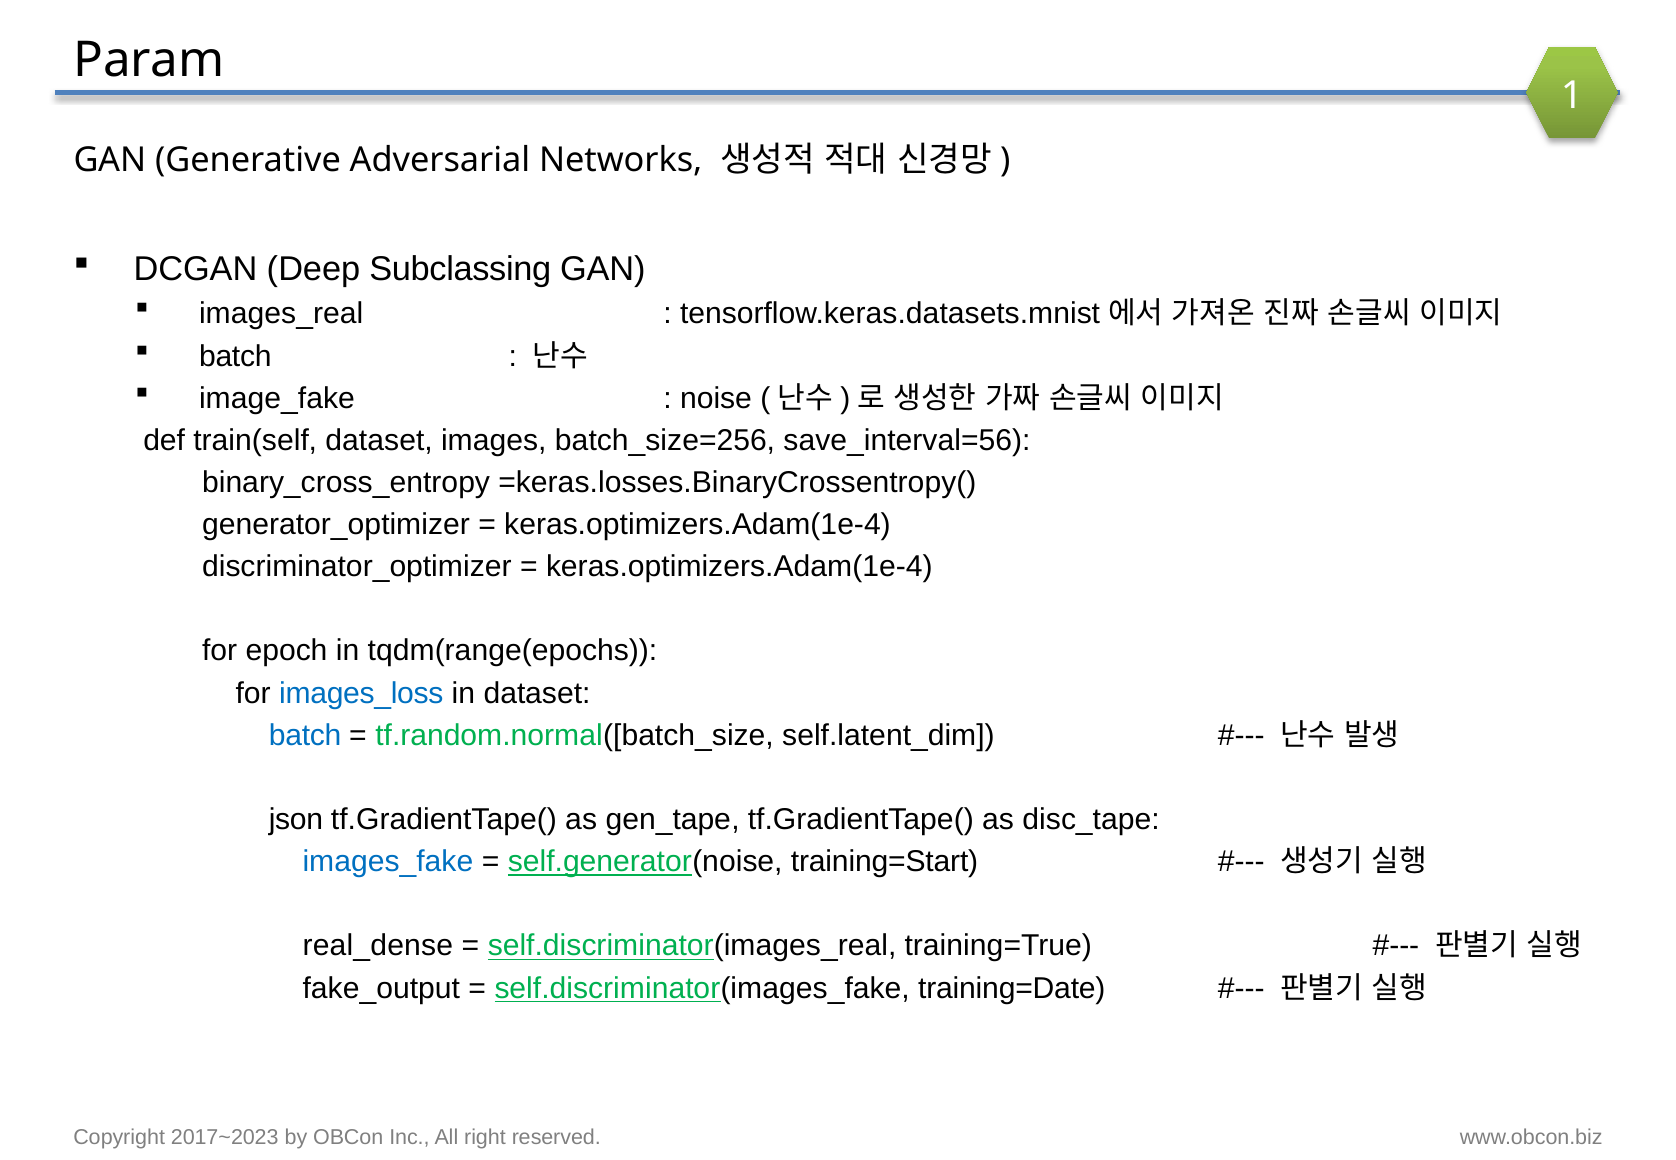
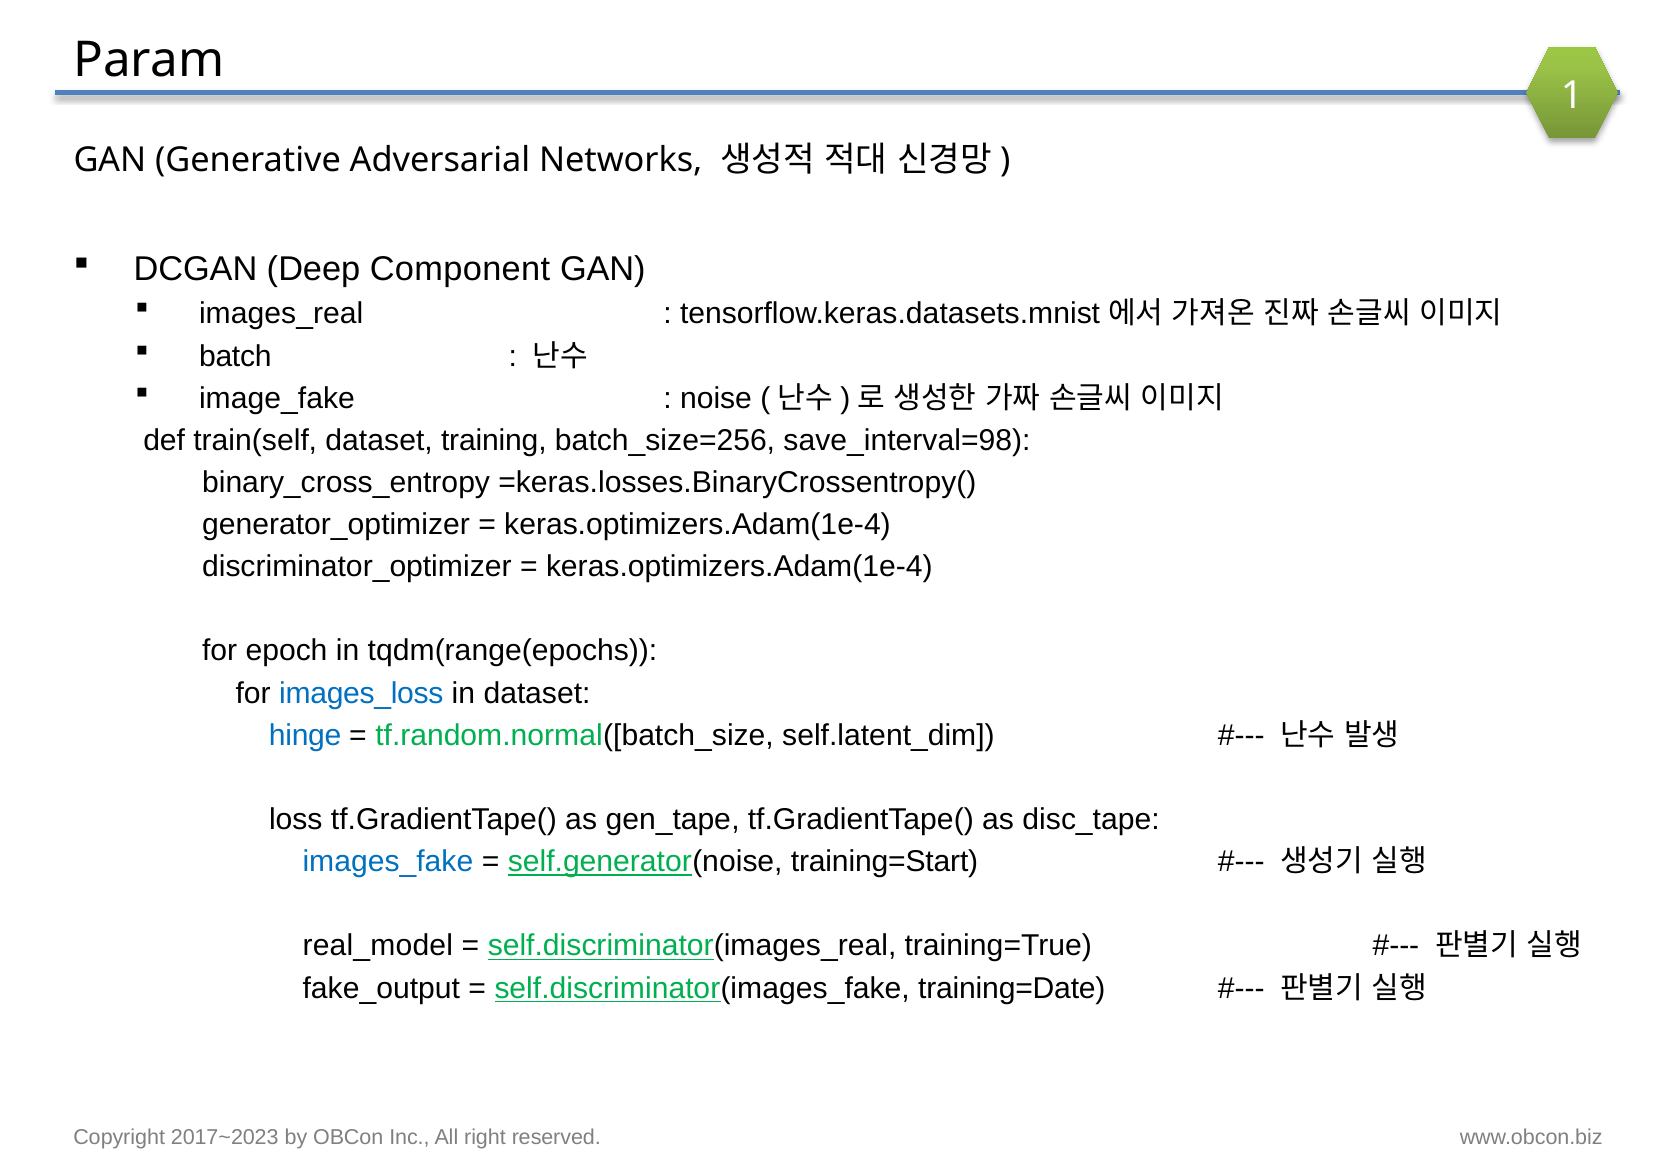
Subclassing: Subclassing -> Component
images: images -> training
save_interval=56: save_interval=56 -> save_interval=98
batch at (305, 736): batch -> hinge
json: json -> loss
real_dense: real_dense -> real_model
